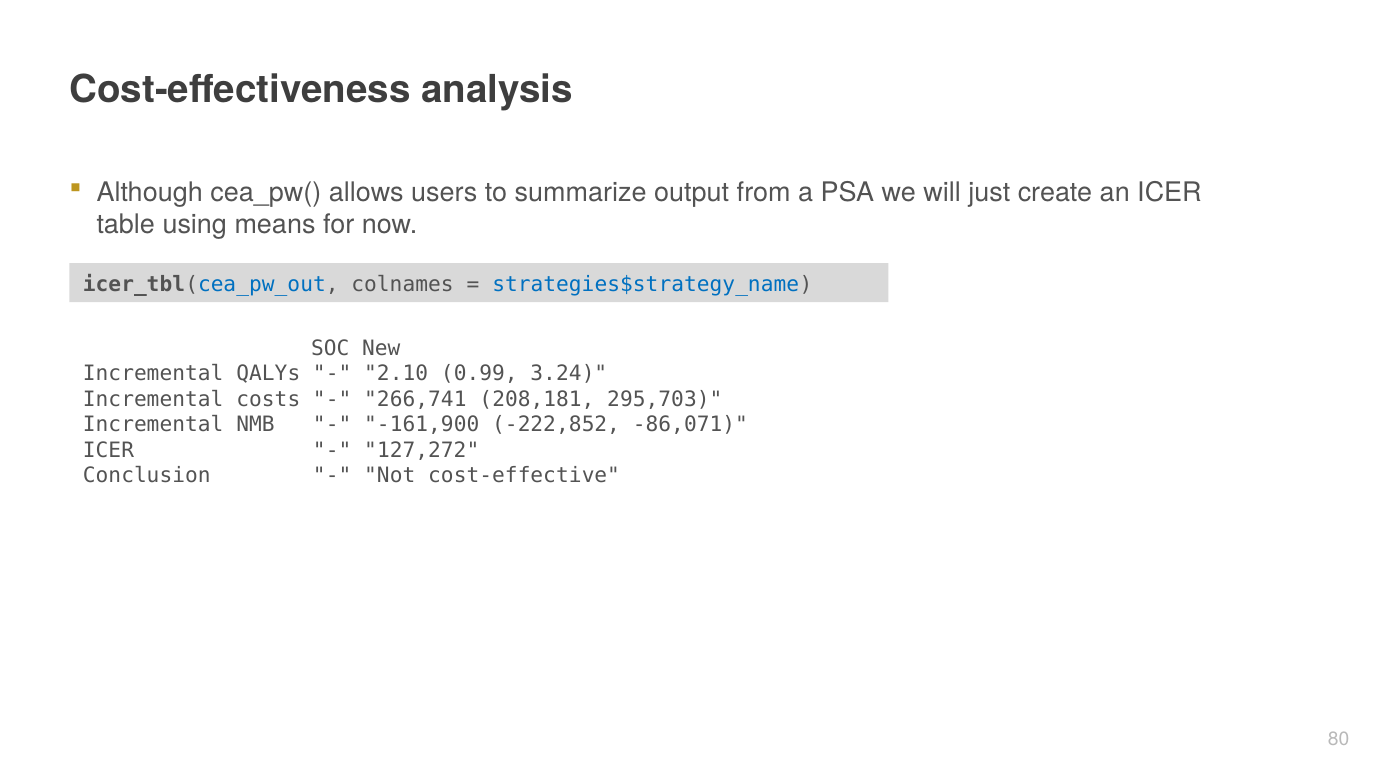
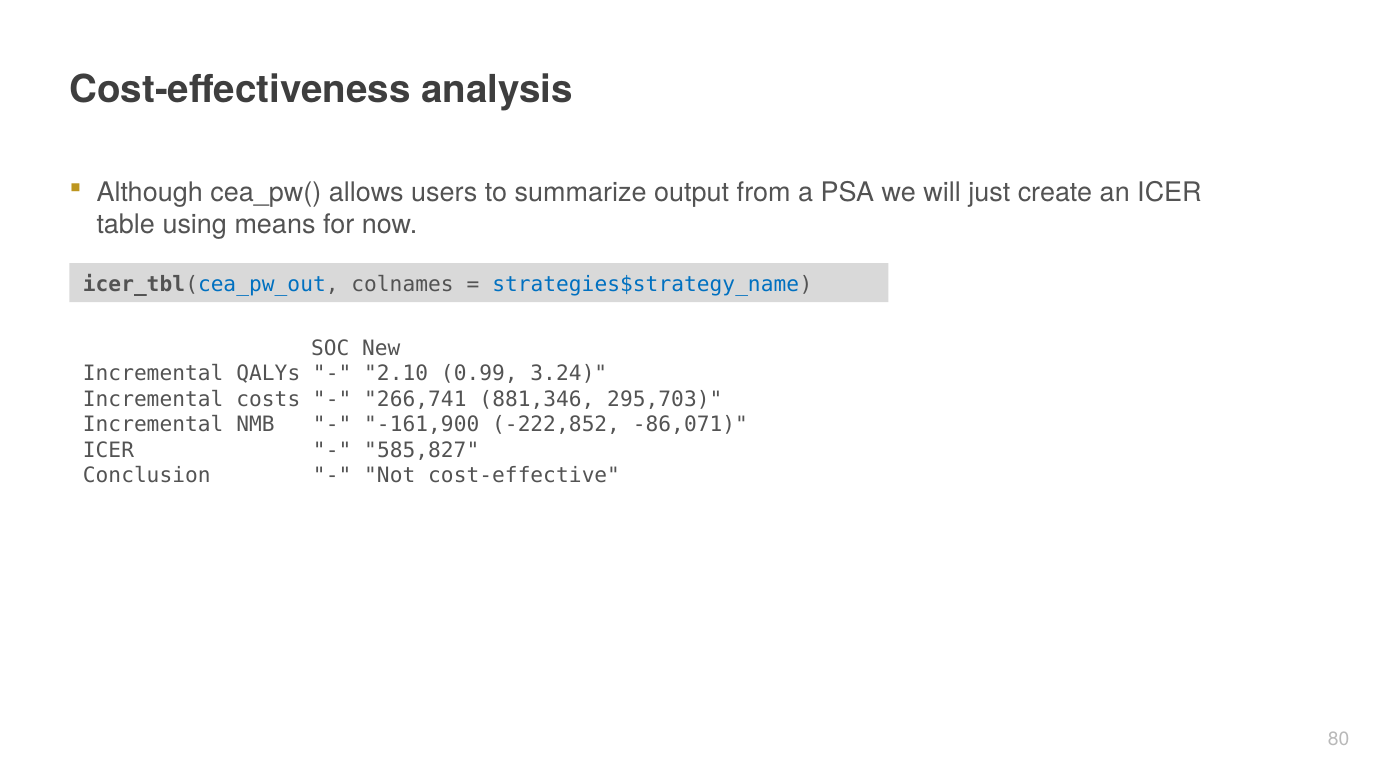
208,181: 208,181 -> 881,346
127,272: 127,272 -> 585,827
